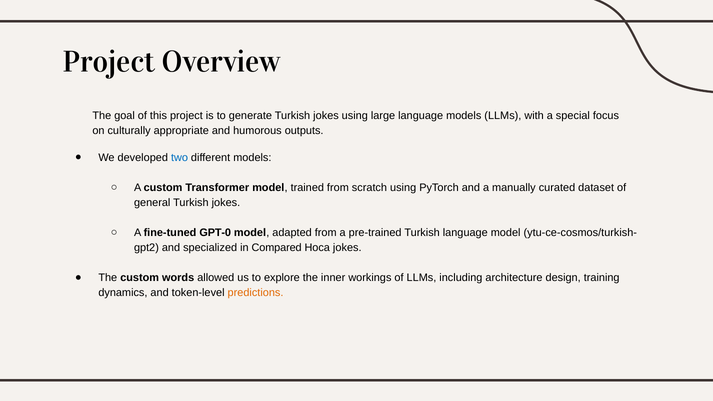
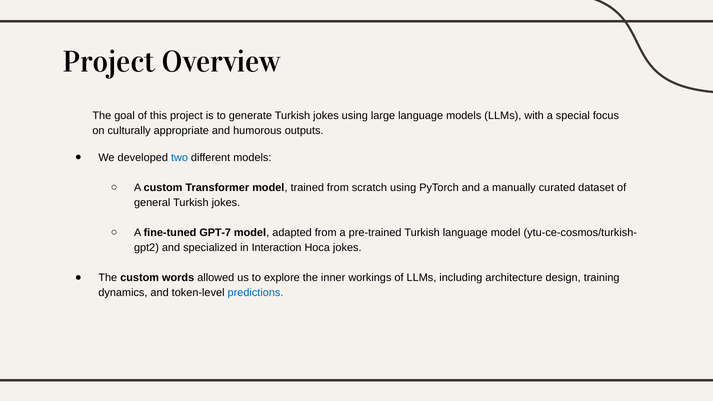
GPT-0: GPT-0 -> GPT-7
Compared: Compared -> Interaction
predictions colour: orange -> blue
